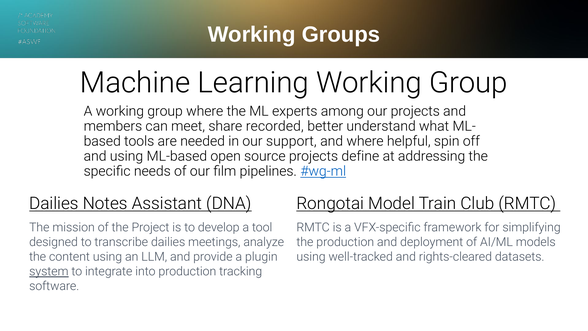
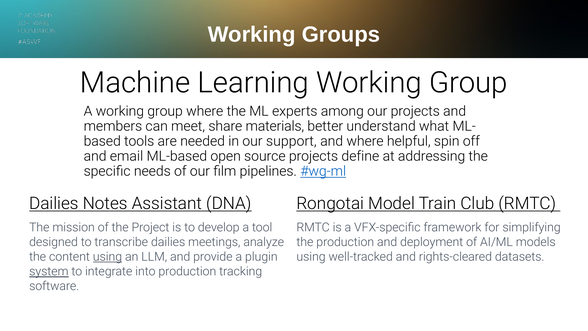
recorded: recorded -> materials
and using: using -> email
using at (107, 257) underline: none -> present
